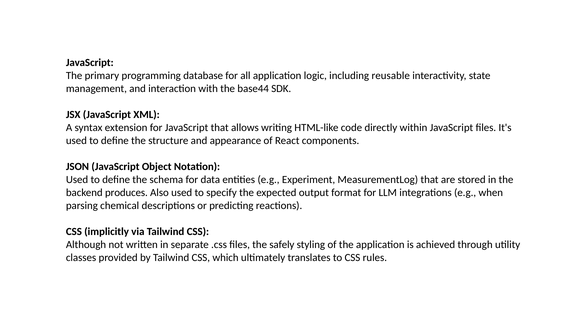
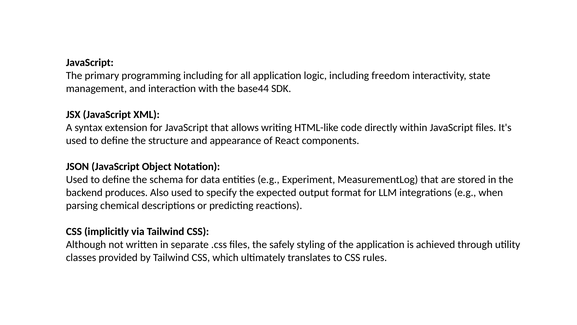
programming database: database -> including
reusable: reusable -> freedom
